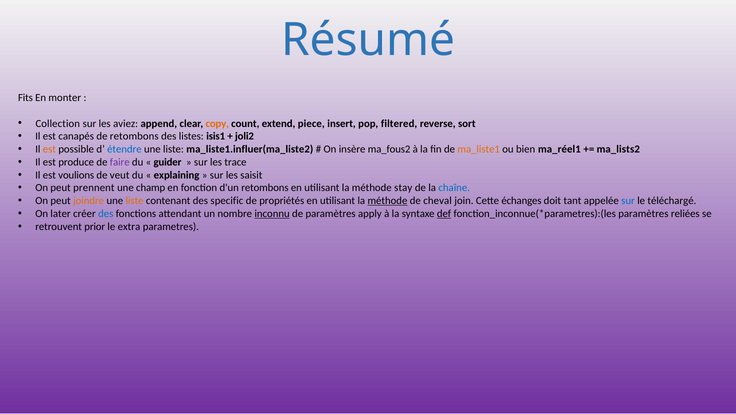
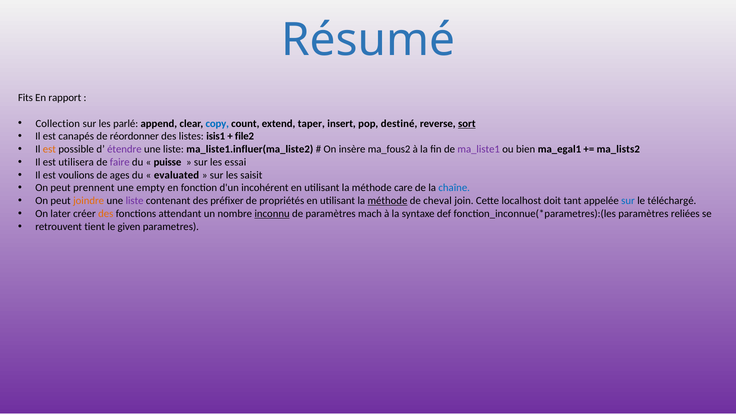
monter: monter -> rapport
aviez: aviez -> parlé
copy colour: orange -> blue
piece: piece -> taper
filtered: filtered -> destiné
sort underline: none -> present
de retombons: retombons -> réordonner
joli2: joli2 -> file2
étendre colour: blue -> purple
ma_liste1 colour: orange -> purple
ma_réel1: ma_réel1 -> ma_egal1
produce: produce -> utilisera
guider: guider -> puisse
trace: trace -> essai
veut: veut -> ages
explaining: explaining -> evaluated
champ: champ -> empty
d'un retombons: retombons -> incohérent
stay: stay -> care
liste at (135, 201) colour: orange -> purple
specific: specific -> préfixer
échanges: échanges -> localhost
des at (106, 214) colour: blue -> orange
apply: apply -> mach
def underline: present -> none
prior: prior -> tient
extra: extra -> given
